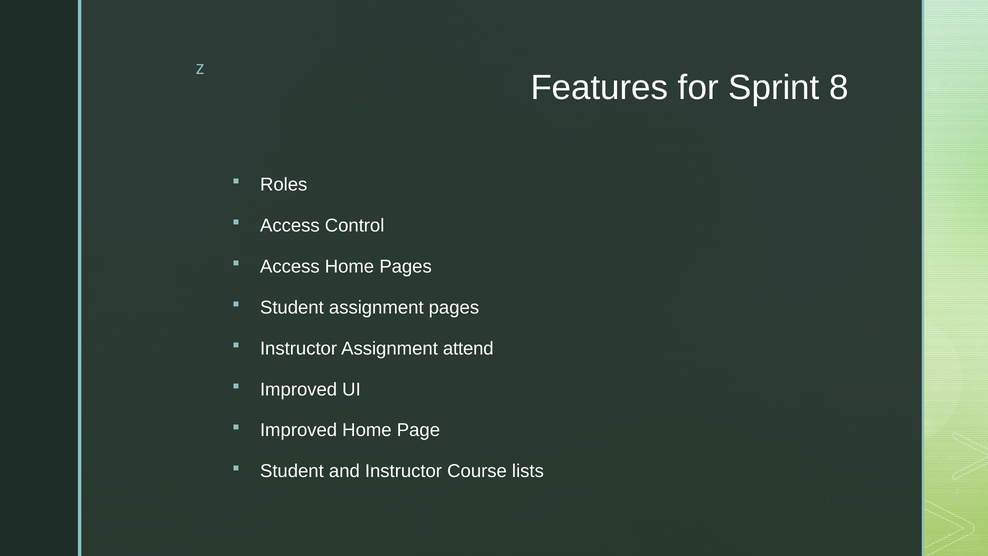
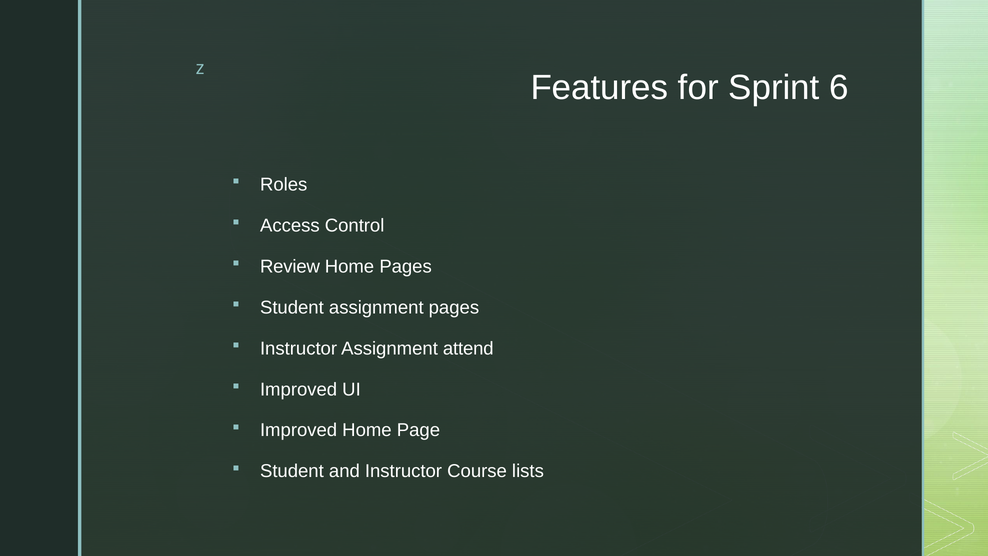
8: 8 -> 6
Access at (290, 266): Access -> Review
